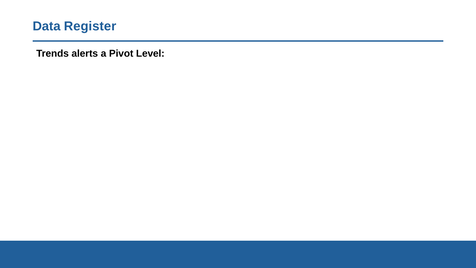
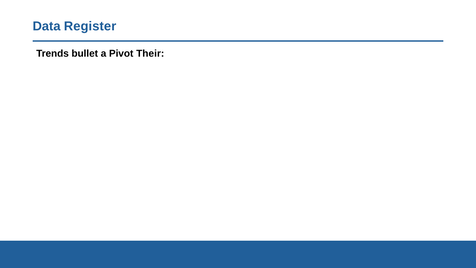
alerts: alerts -> bullet
Level: Level -> Their
